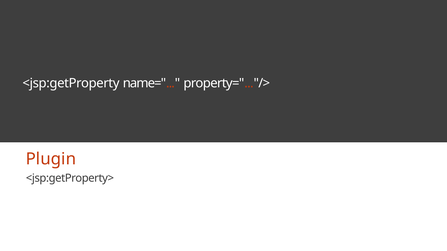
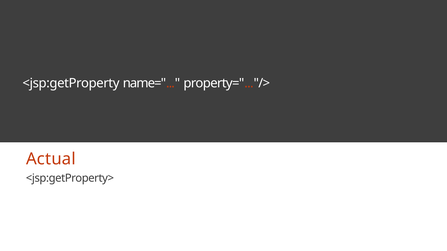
Plugin: Plugin -> Actual
